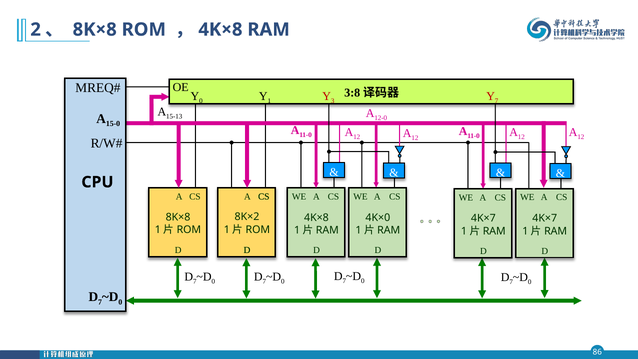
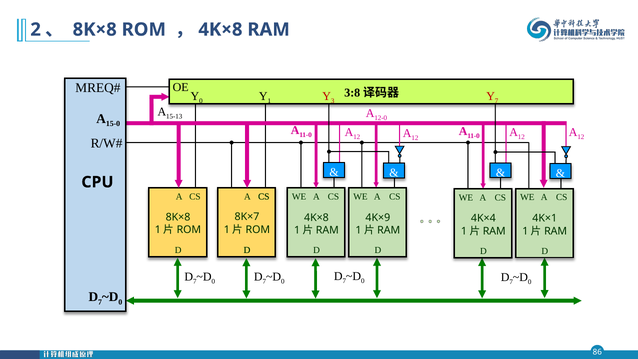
8K×2: 8K×2 -> 8K×7
4K×0: 4K×0 -> 4K×9
4K×7 at (545, 218): 4K×7 -> 4K×1
4K×7 at (483, 218): 4K×7 -> 4K×4
